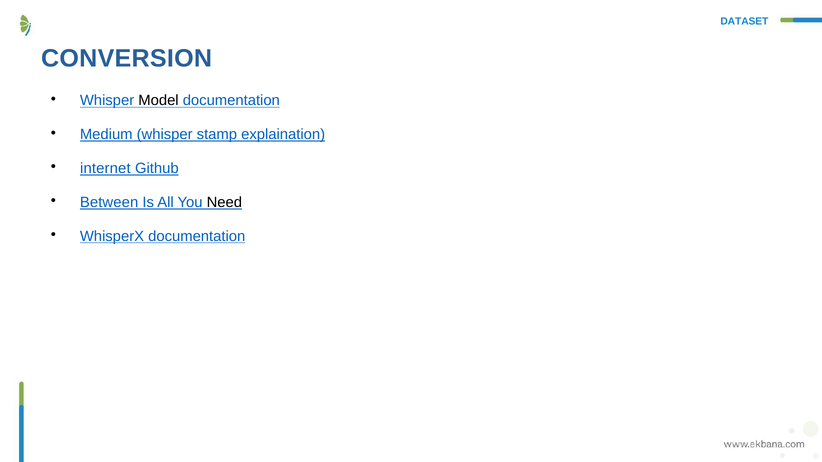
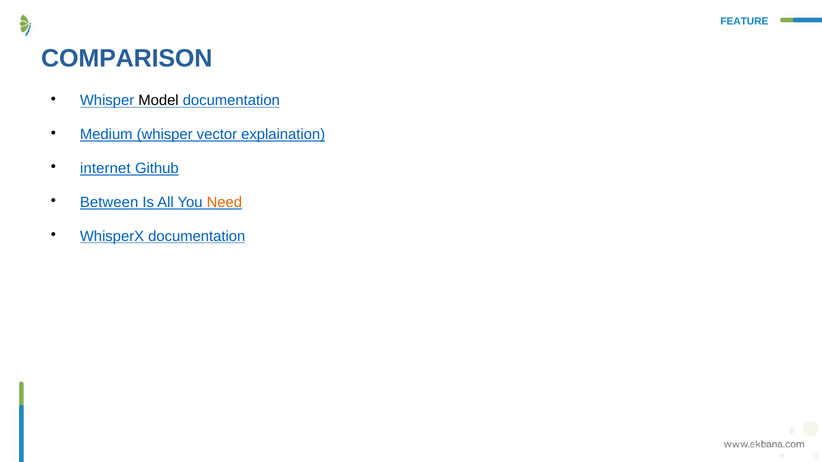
DATASET: DATASET -> FEATURE
CONVERSION: CONVERSION -> COMPARISON
stamp: stamp -> vector
Need colour: black -> orange
